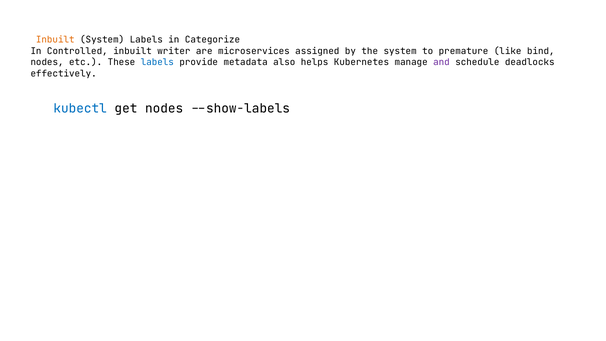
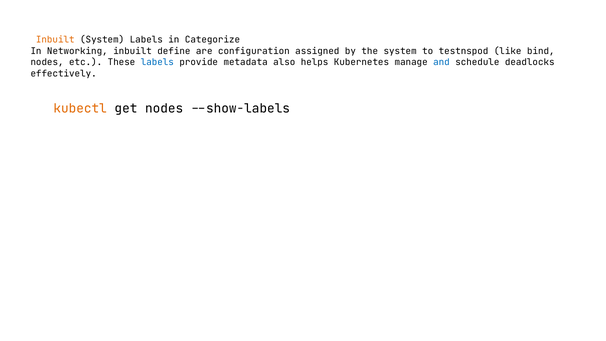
Controlled: Controlled -> Networking
writer: writer -> define
microservices: microservices -> configuration
premature: premature -> testnspod
and colour: purple -> blue
kubectl colour: blue -> orange
